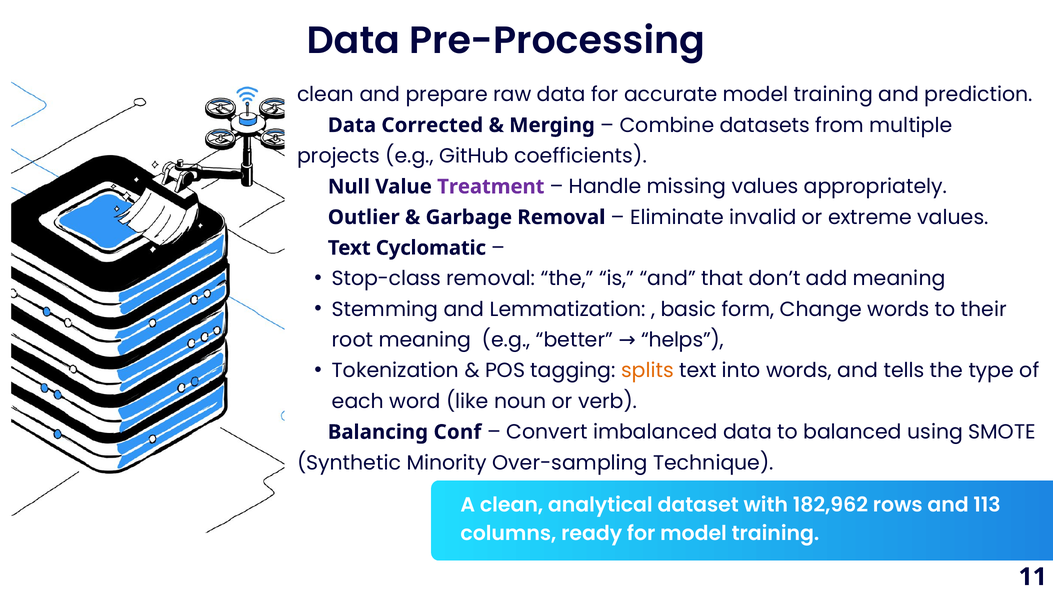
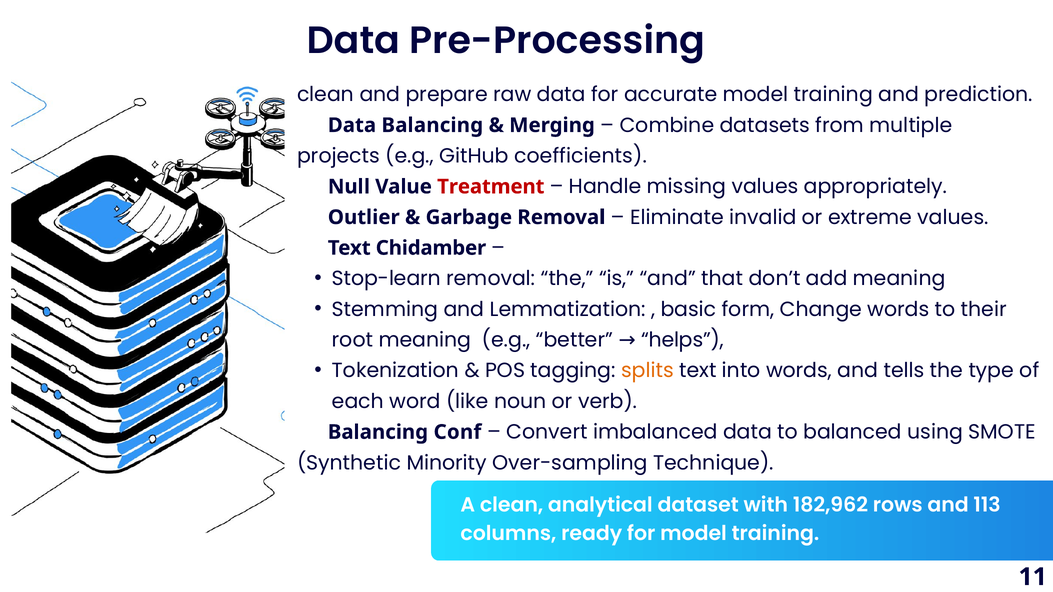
Data Corrected: Corrected -> Balancing
Treatment colour: purple -> red
Cyclomatic: Cyclomatic -> Chidamber
Stop-class: Stop-class -> Stop-learn
